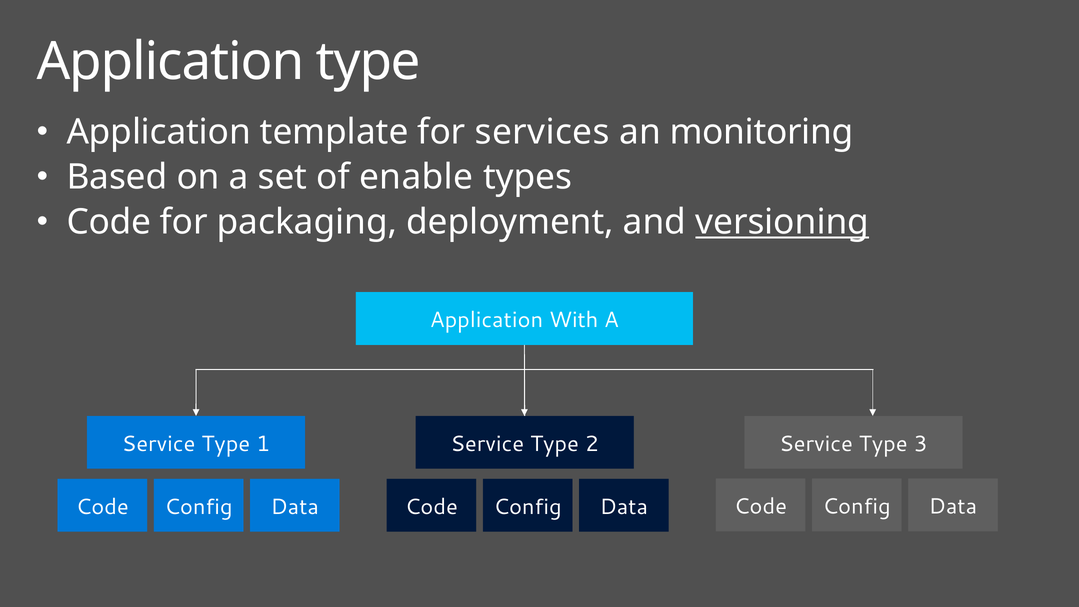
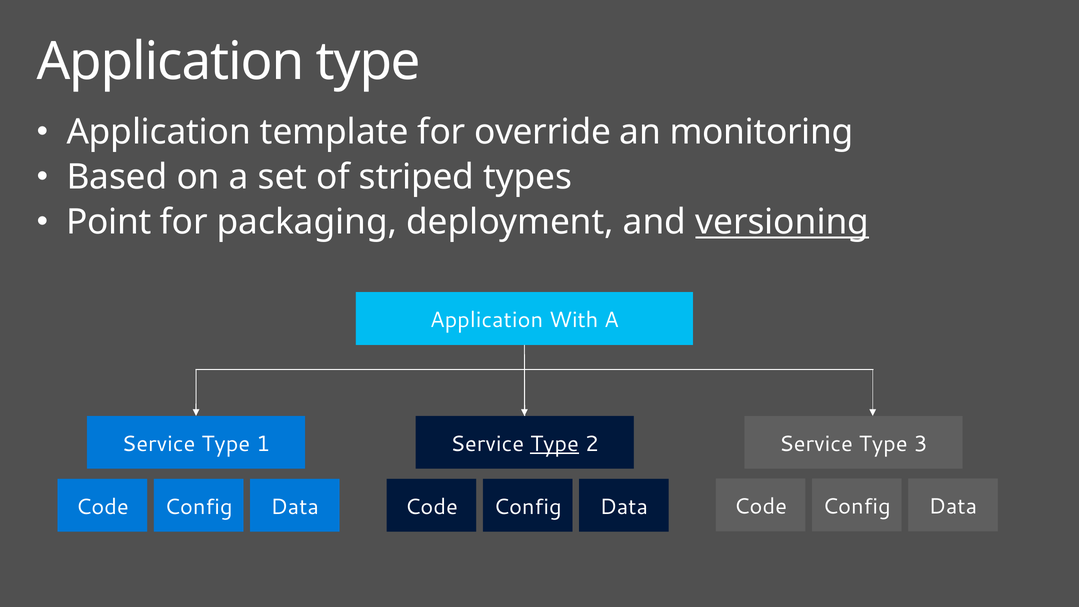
services: services -> override
enable: enable -> striped
Code at (109, 222): Code -> Point
Type at (555, 444) underline: none -> present
